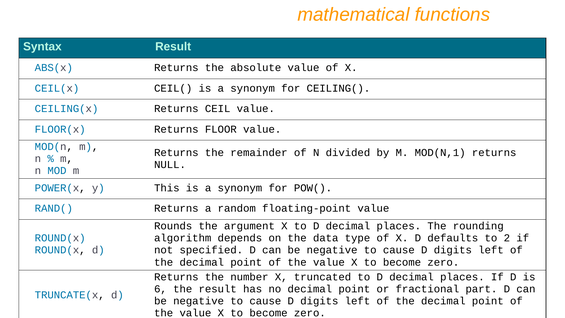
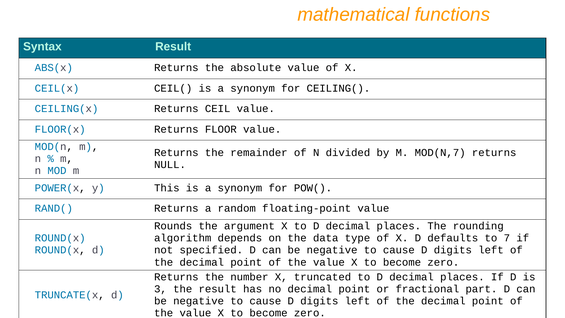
MOD(N,1: MOD(N,1 -> MOD(N,7
2: 2 -> 7
6: 6 -> 3
